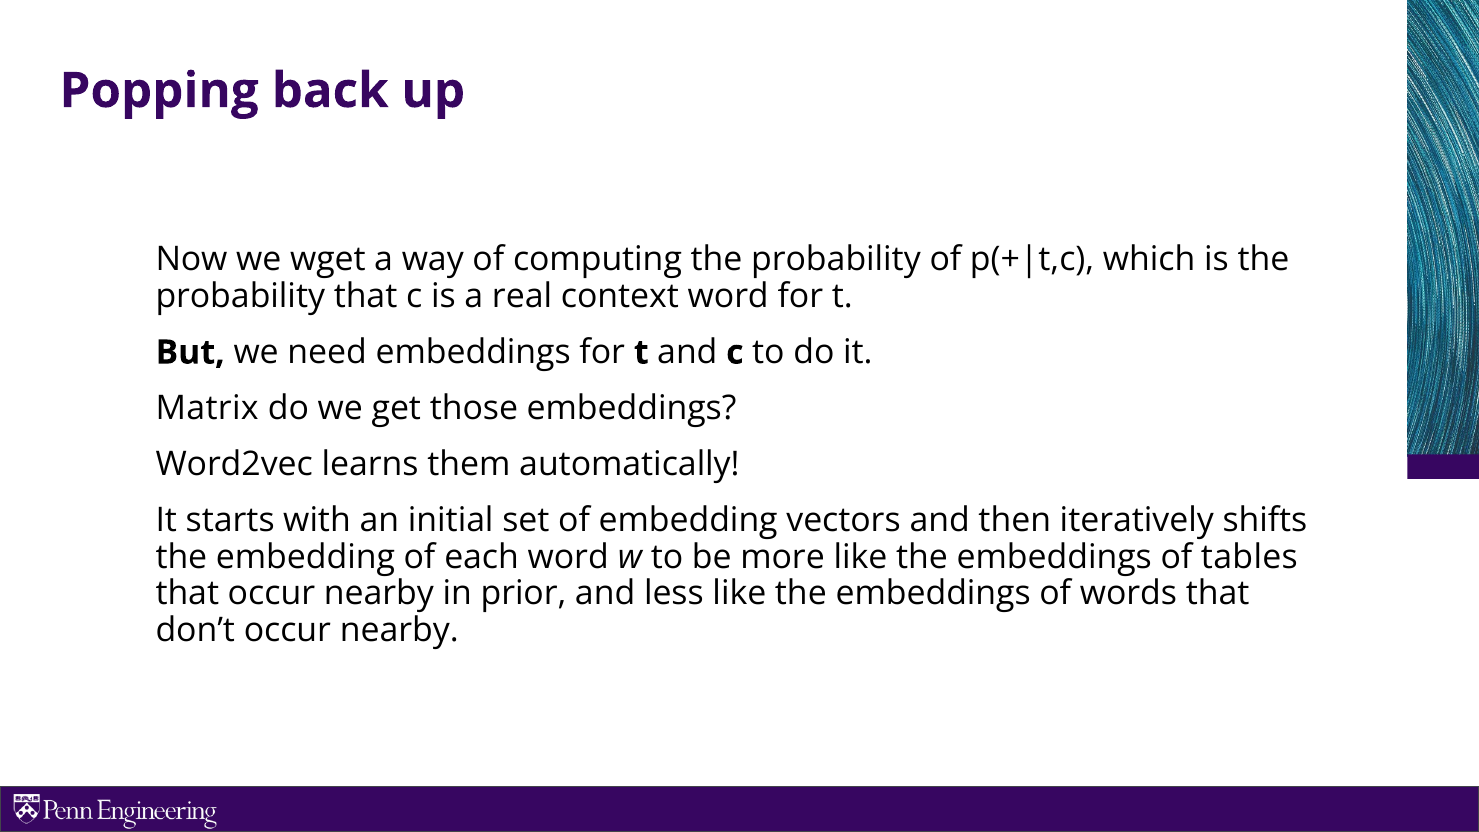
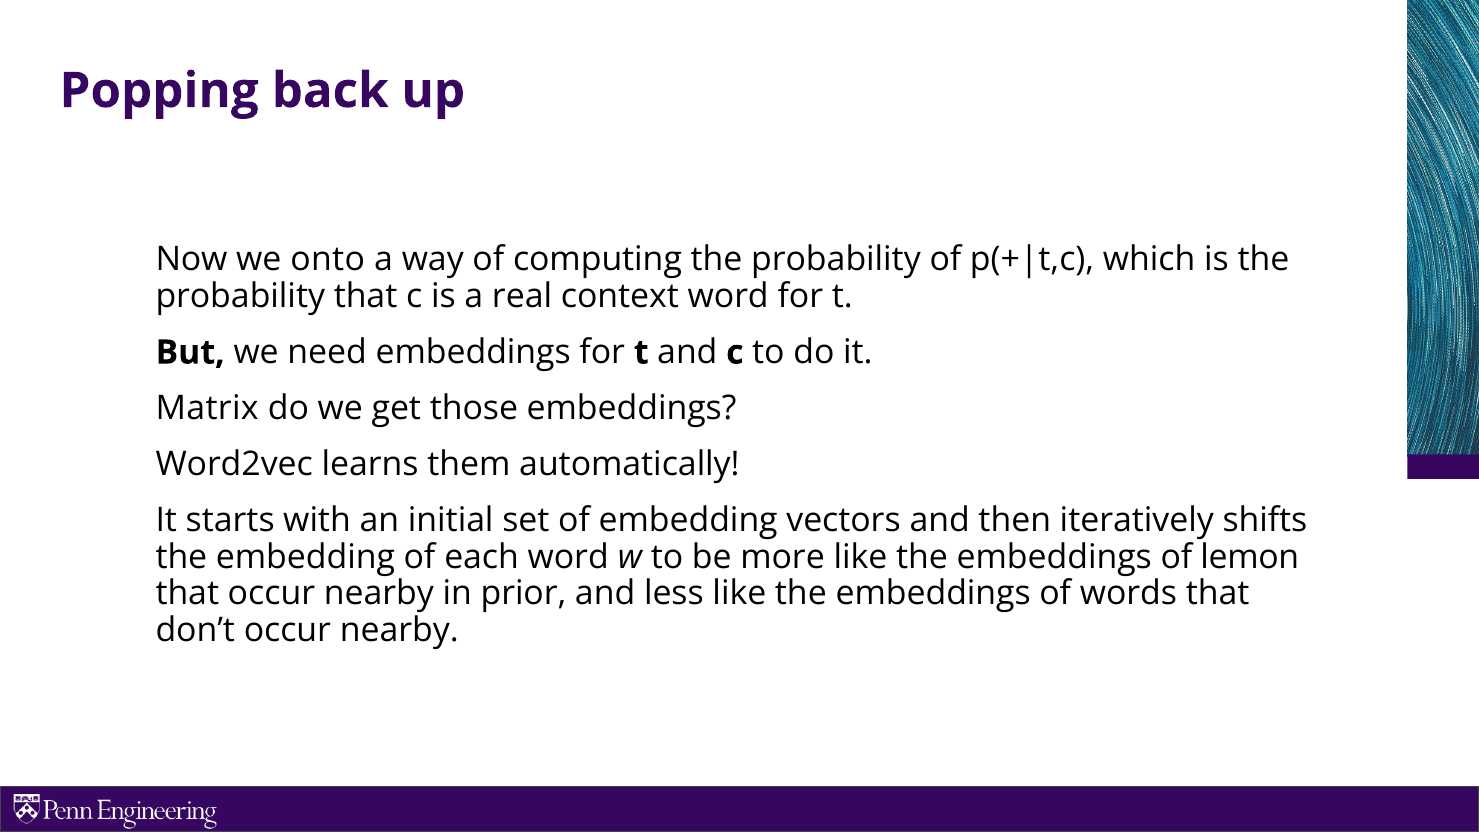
wget: wget -> onto
tables: tables -> lemon
